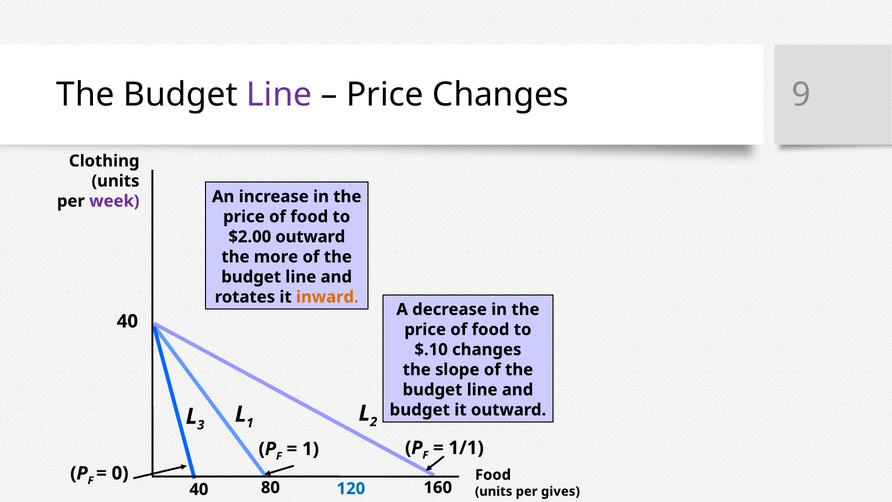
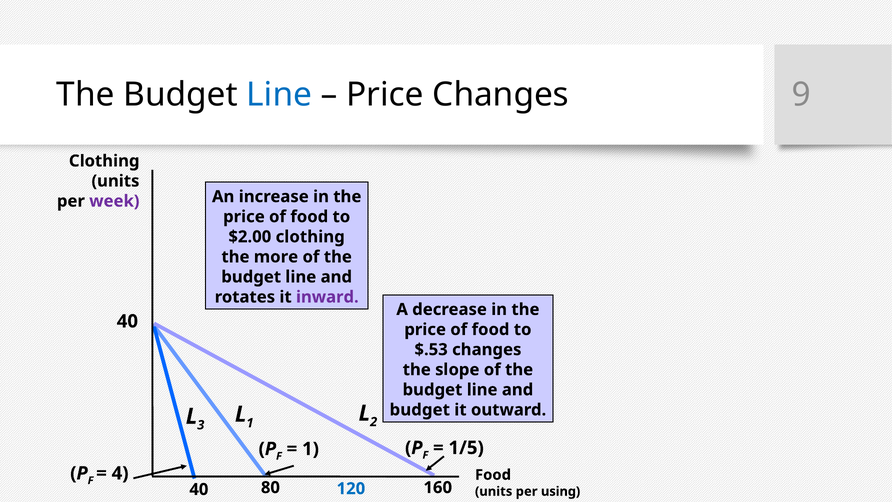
Line at (279, 94) colour: purple -> blue
$2.00 outward: outward -> clothing
inward colour: orange -> purple
$.10: $.10 -> $.53
1/1: 1/1 -> 1/5
0: 0 -> 4
gives: gives -> using
